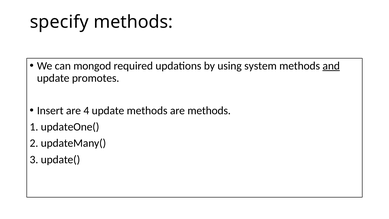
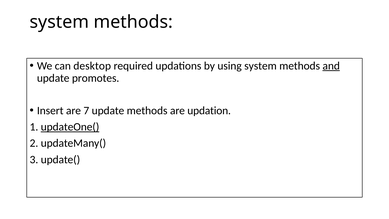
specify at (59, 22): specify -> system
mongod: mongod -> desktop
4: 4 -> 7
are methods: methods -> updation
updateOne( underline: none -> present
